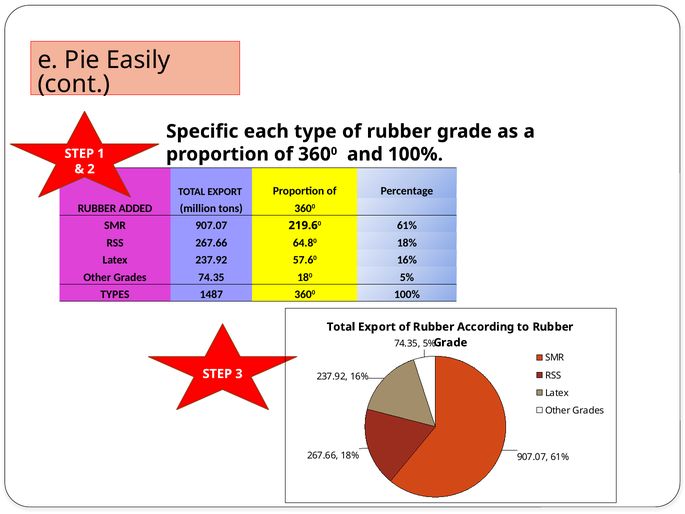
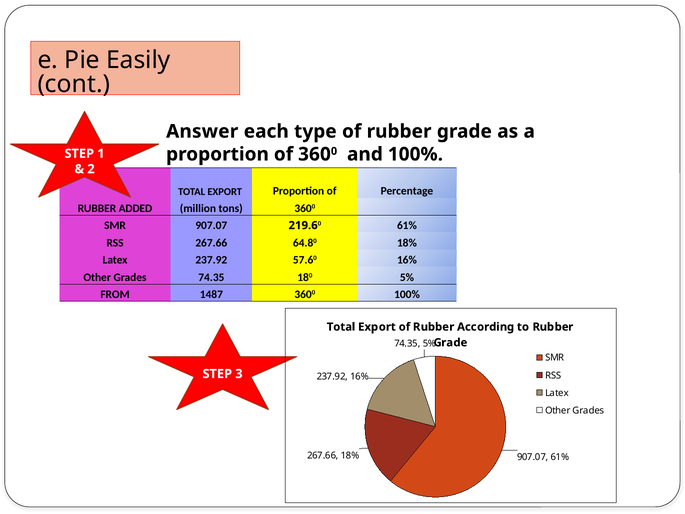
Specific: Specific -> Answer
TYPES: TYPES -> FROM
